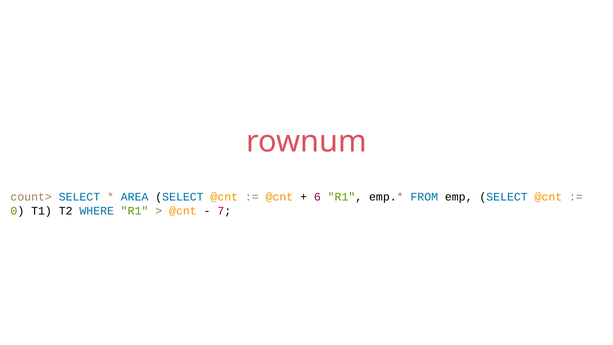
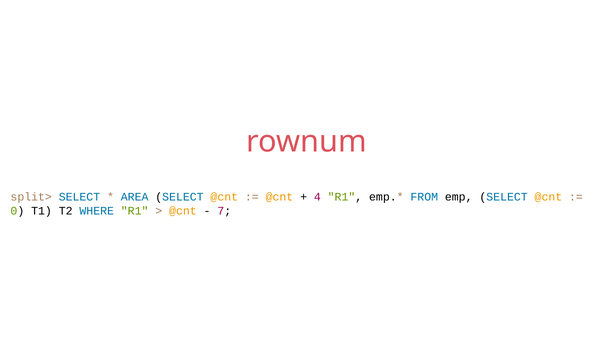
count>: count> -> split>
6: 6 -> 4
